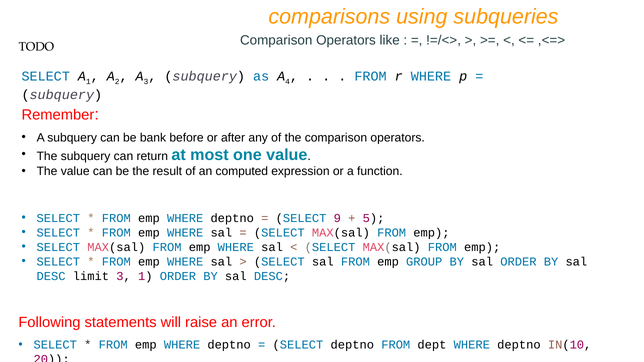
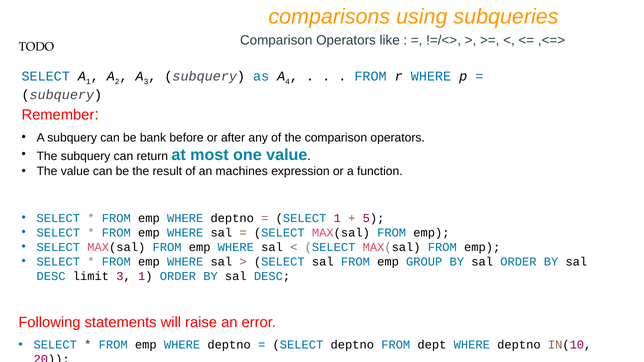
computed: computed -> machines
SELECT 9: 9 -> 1
